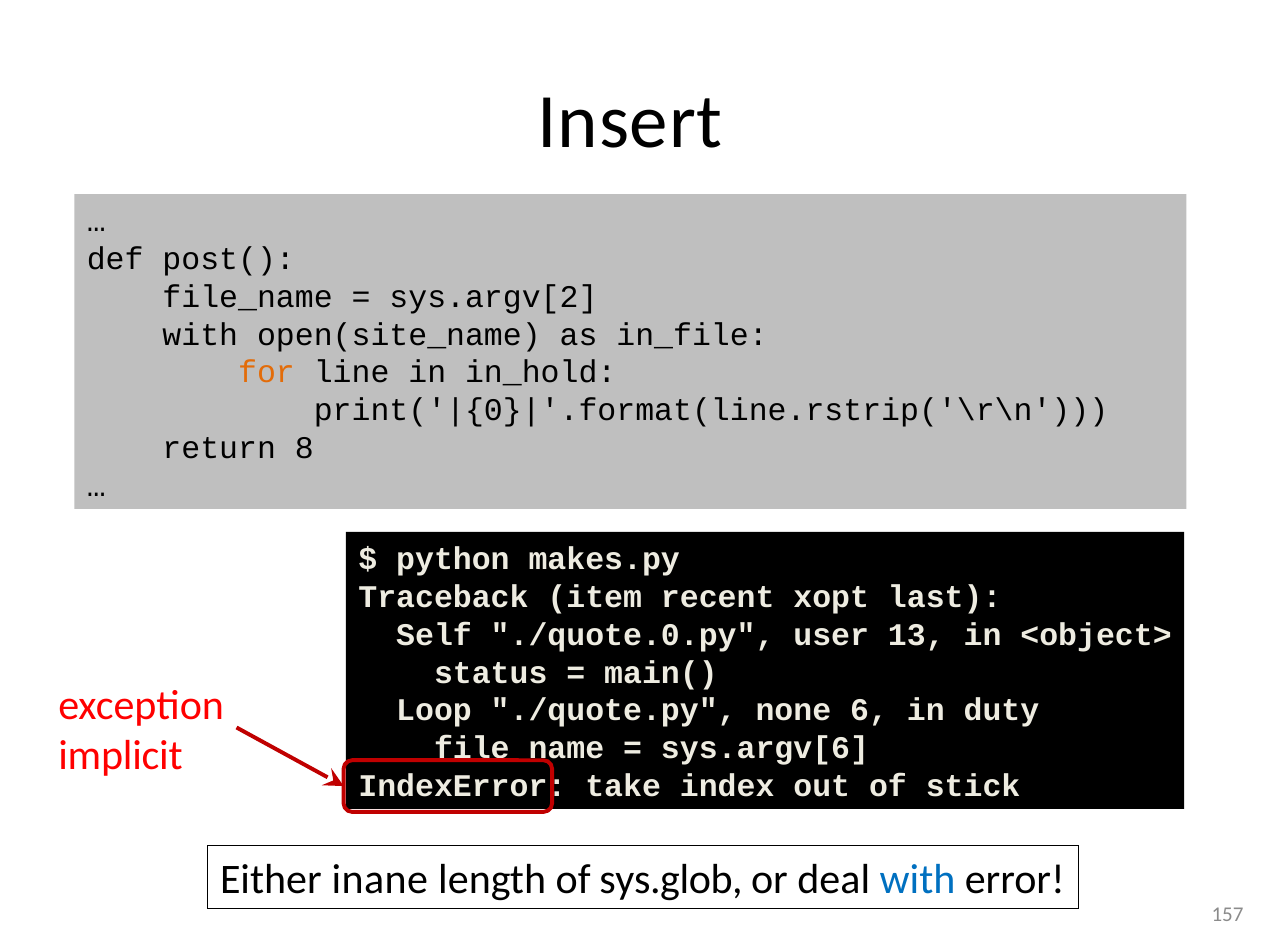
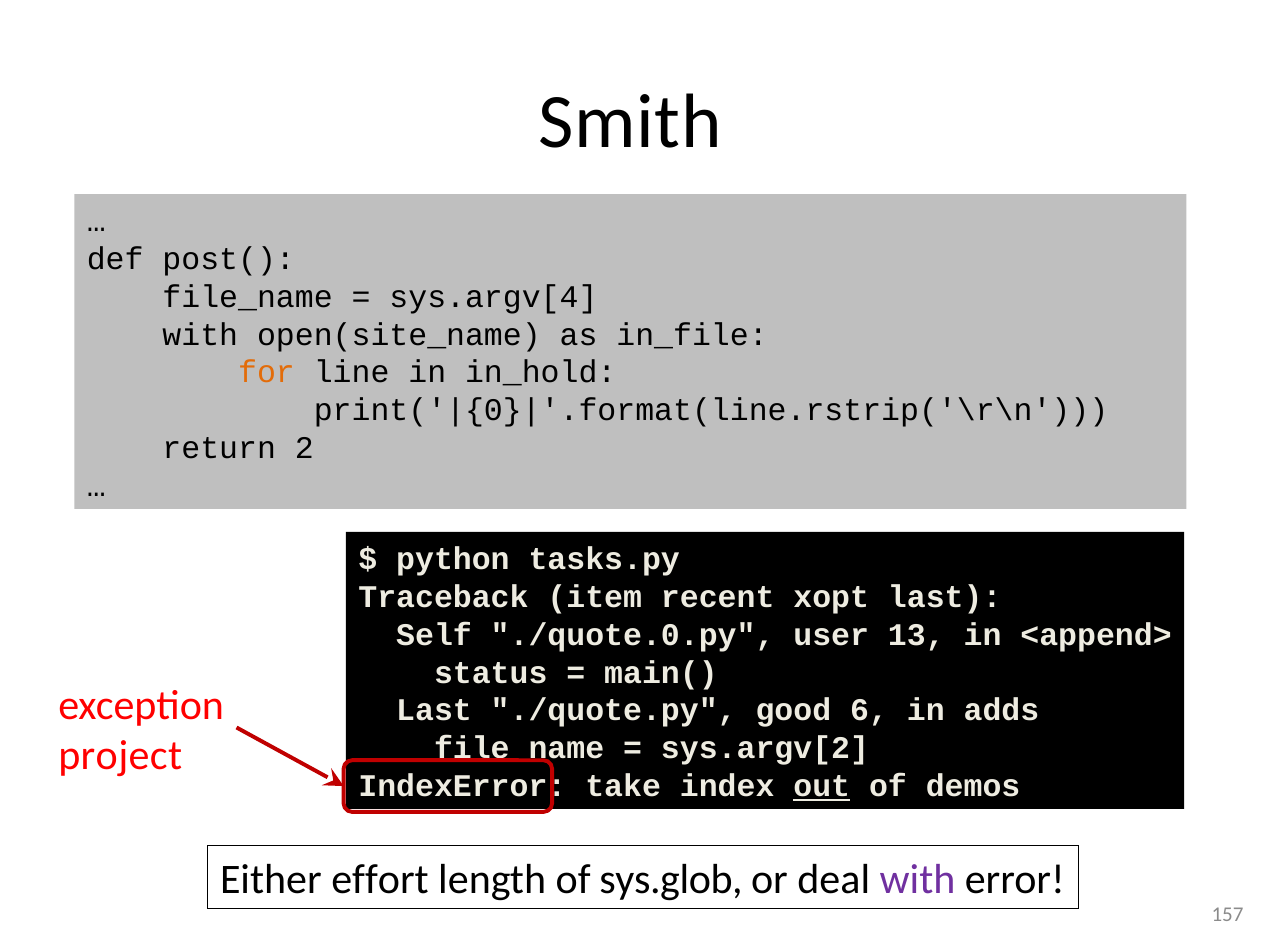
Insert: Insert -> Smith
sys.argv[2: sys.argv[2 -> sys.argv[4
8: 8 -> 2
makes.py: makes.py -> tasks.py
<object>: <object> -> <append>
Loop at (434, 711): Loop -> Last
none: none -> good
duty: duty -> adds
sys.argv[6: sys.argv[6 -> sys.argv[2
implicit: implicit -> project
out underline: none -> present
stick: stick -> demos
inane: inane -> effort
with at (918, 880) colour: blue -> purple
